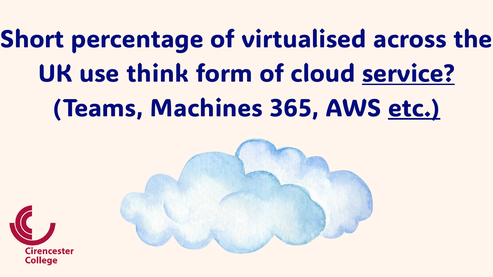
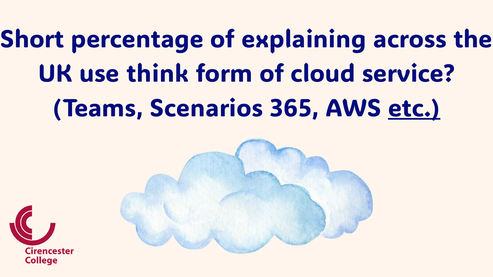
virtualised: virtualised -> explaining
service underline: present -> none
Machines: Machines -> Scenarios
